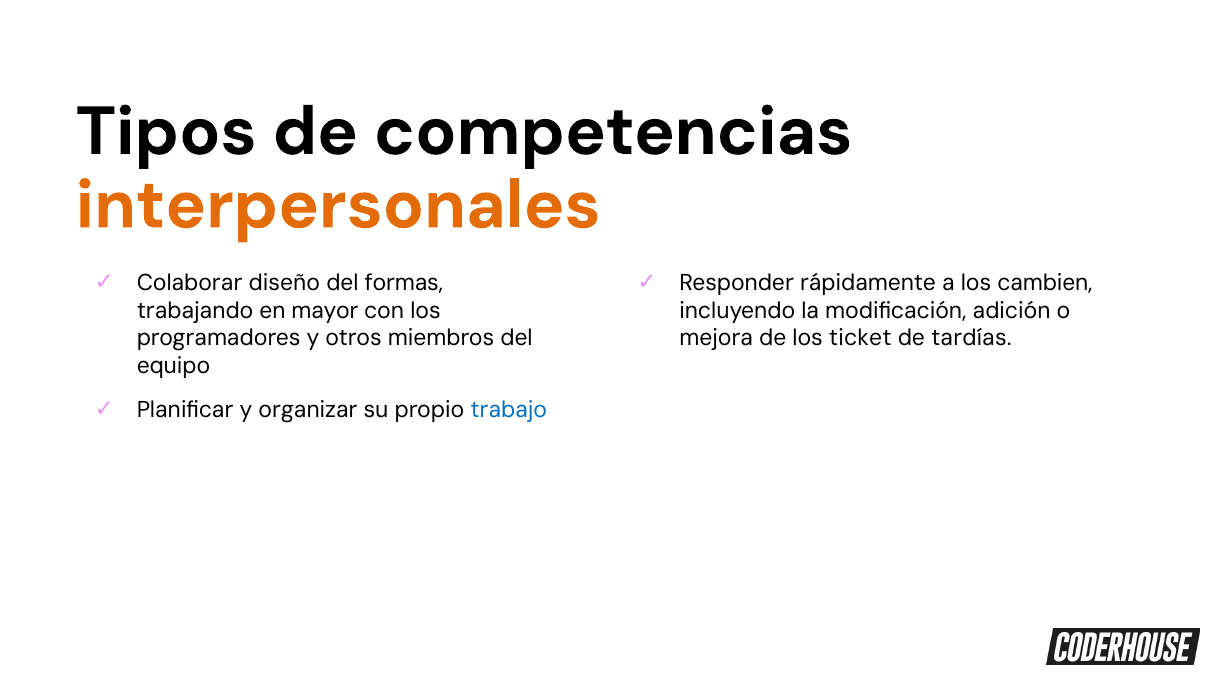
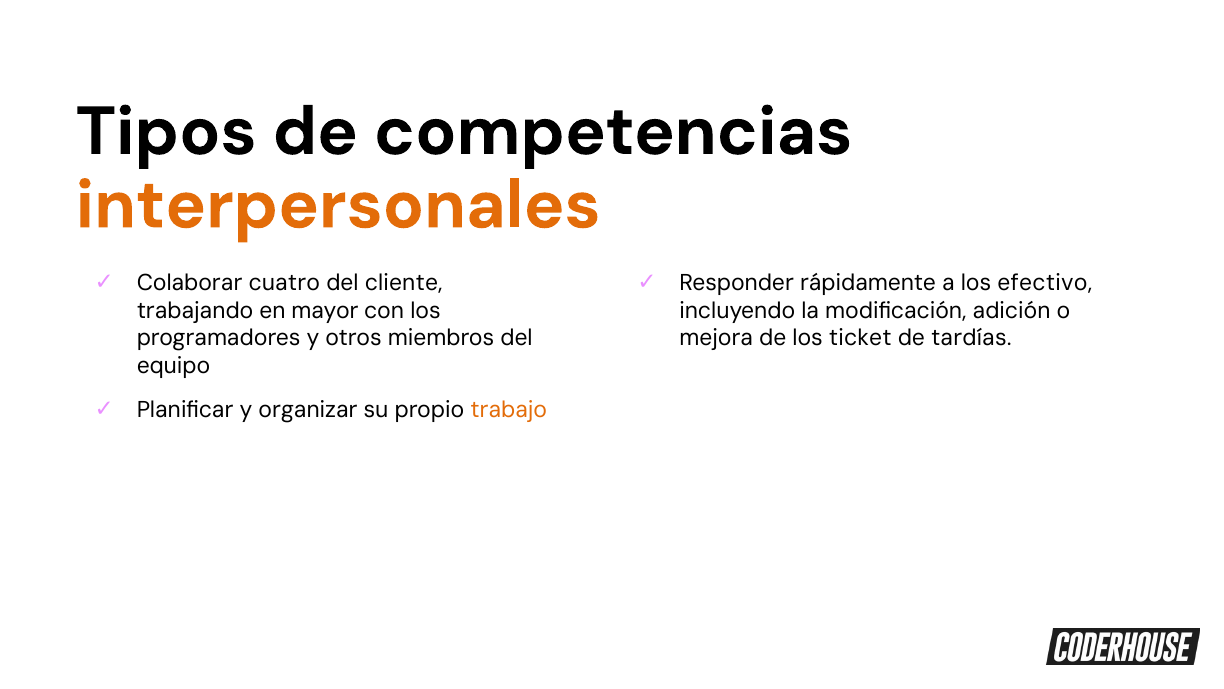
diseño: diseño -> cuatro
formas: formas -> cliente
cambien: cambien -> efectivo
trabajo colour: blue -> orange
